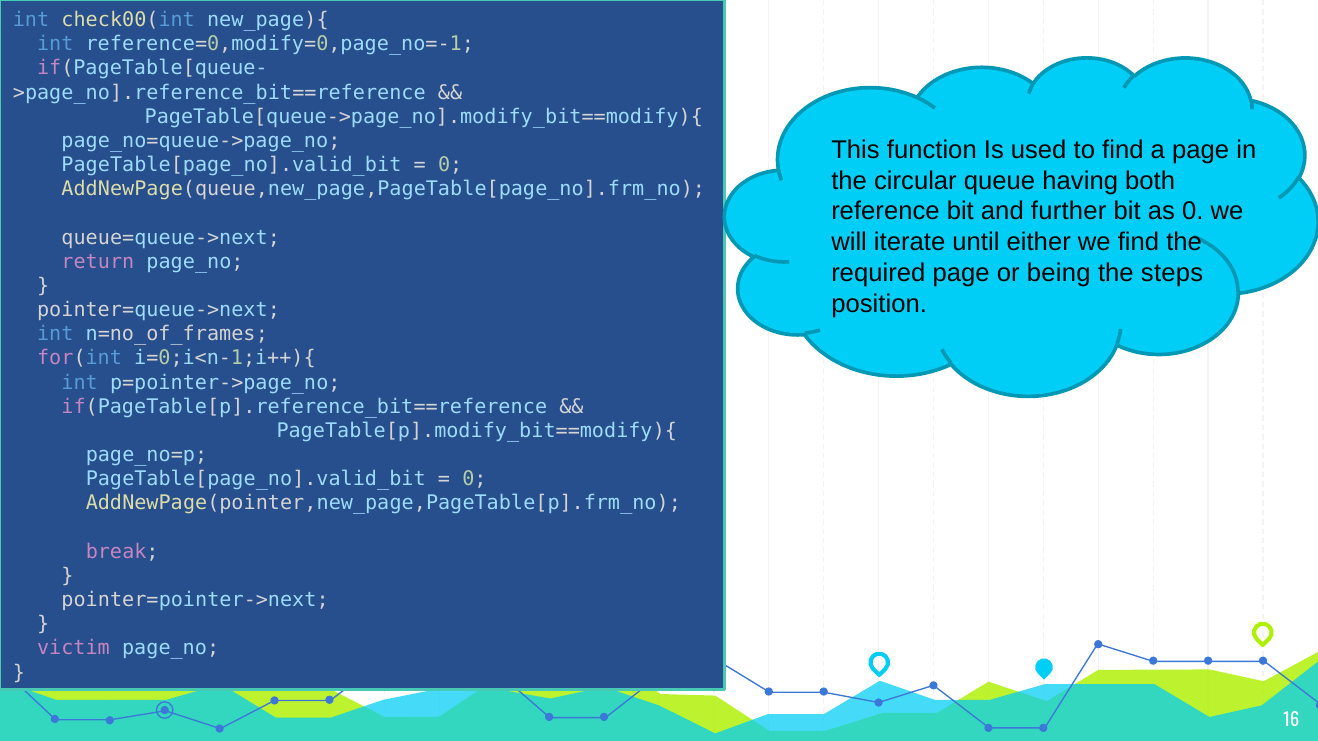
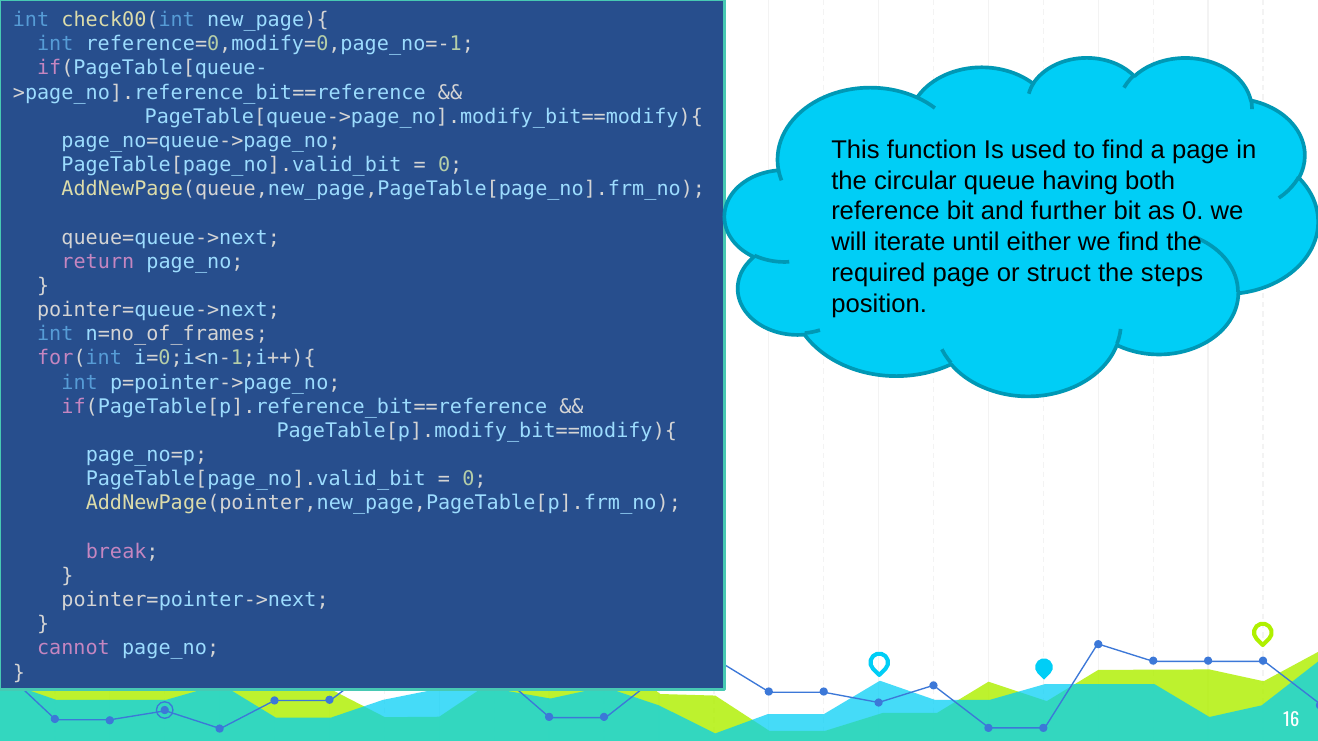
being: being -> struct
victim: victim -> cannot
